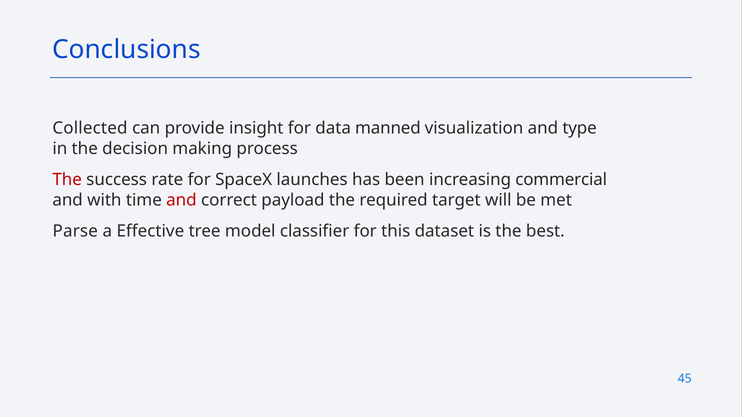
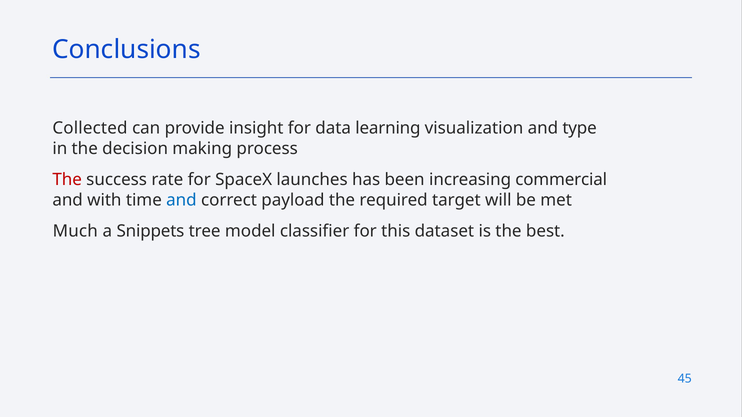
manned: manned -> learning
and at (181, 200) colour: red -> blue
Parse: Parse -> Much
Effective: Effective -> Snippets
